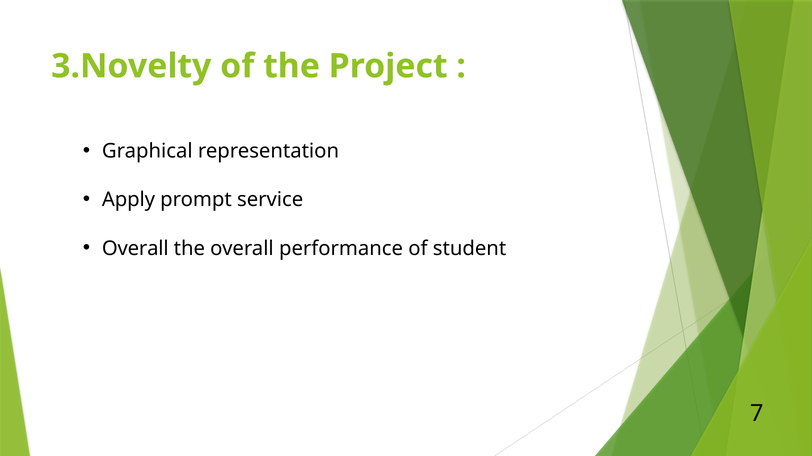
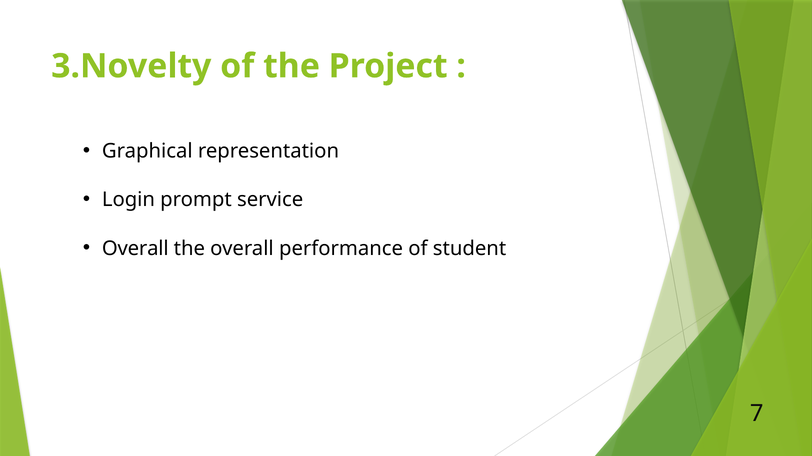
Apply: Apply -> Login
